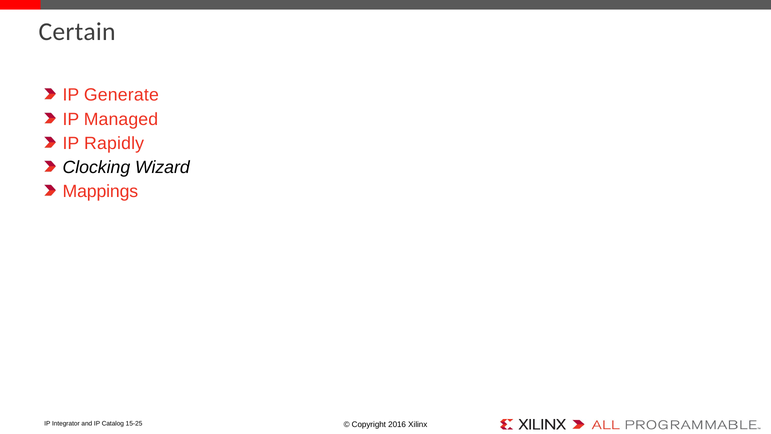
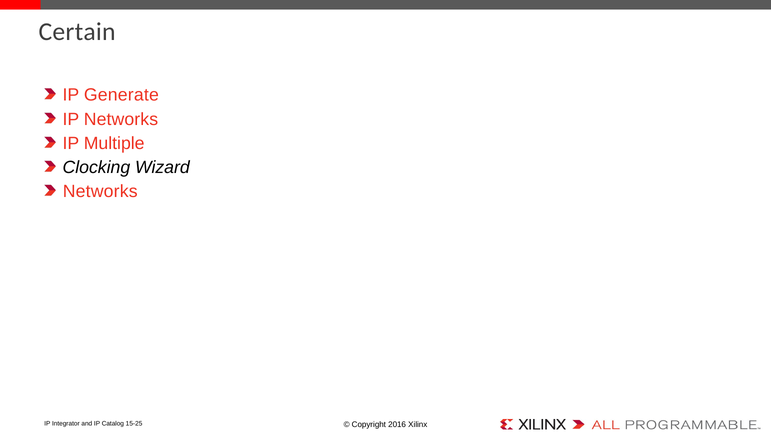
IP Managed: Managed -> Networks
Rapidly: Rapidly -> Multiple
Mappings at (100, 191): Mappings -> Networks
